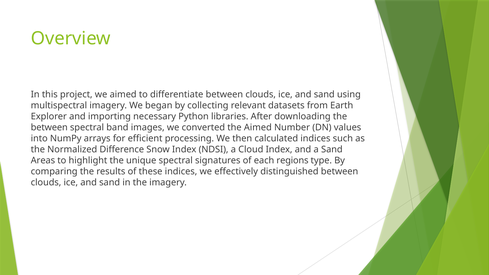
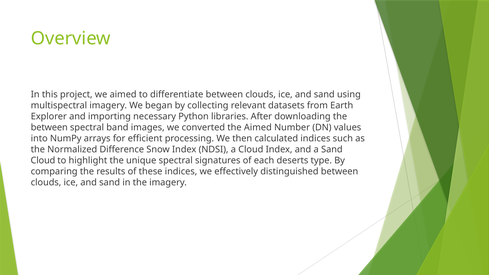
Areas at (43, 161): Areas -> Cloud
regions: regions -> deserts
